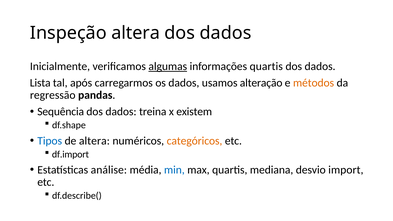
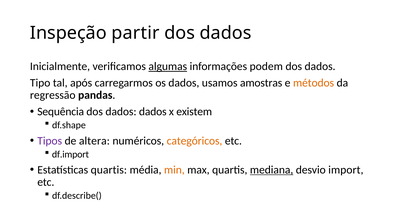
Inspeção altera: altera -> partir
informações quartis: quartis -> podem
Lista: Lista -> Tipo
alteração: alteração -> amostras
dados treina: treina -> dados
Tipos colour: blue -> purple
Estatísticas análise: análise -> quartis
min colour: blue -> orange
mediana underline: none -> present
